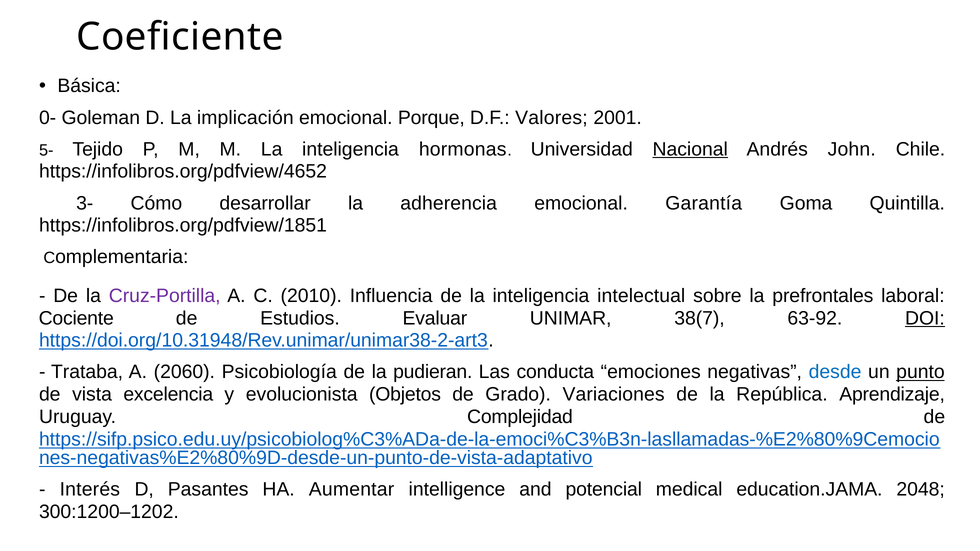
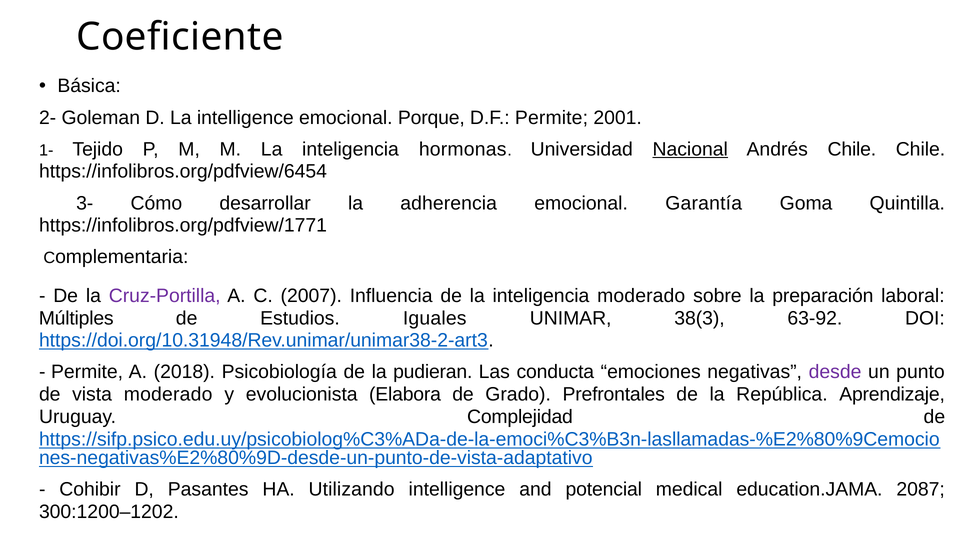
0-: 0- -> 2-
La implicación: implicación -> intelligence
D.F Valores: Valores -> Permite
5-: 5- -> 1-
Andrés John: John -> Chile
https://infolibros.org/pdfview/4652: https://infolibros.org/pdfview/4652 -> https://infolibros.org/pdfview/6454
https://infolibros.org/pdfview/1851: https://infolibros.org/pdfview/1851 -> https://infolibros.org/pdfview/1771
2010: 2010 -> 2007
inteligencia intelectual: intelectual -> moderado
prefrontales: prefrontales -> preparación
Cociente: Cociente -> Múltiples
Evaluar: Evaluar -> Iguales
38(7: 38(7 -> 38(3
DOI underline: present -> none
Trataba at (87, 372): Trataba -> Permite
2060: 2060 -> 2018
desde colour: blue -> purple
punto underline: present -> none
vista excelencia: excelencia -> moderado
Objetos: Objetos -> Elabora
Variaciones: Variaciones -> Prefrontales
Interés: Interés -> Cohibir
Aumentar: Aumentar -> Utilizando
2048: 2048 -> 2087
